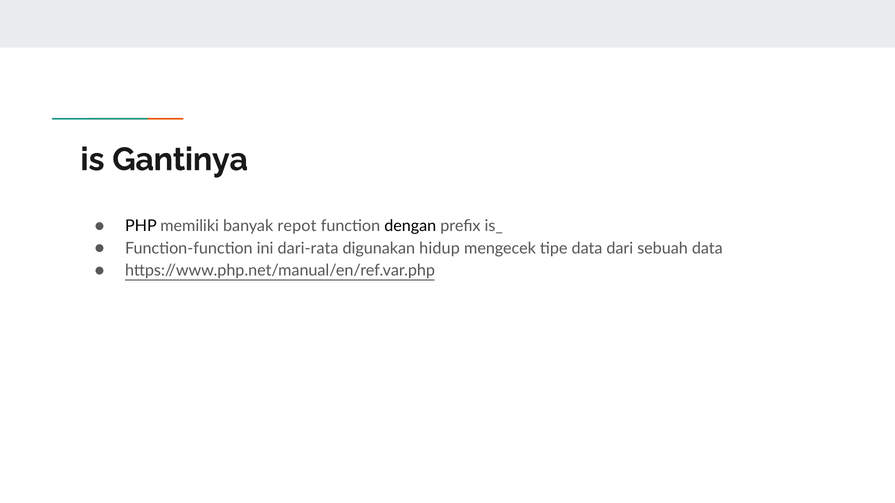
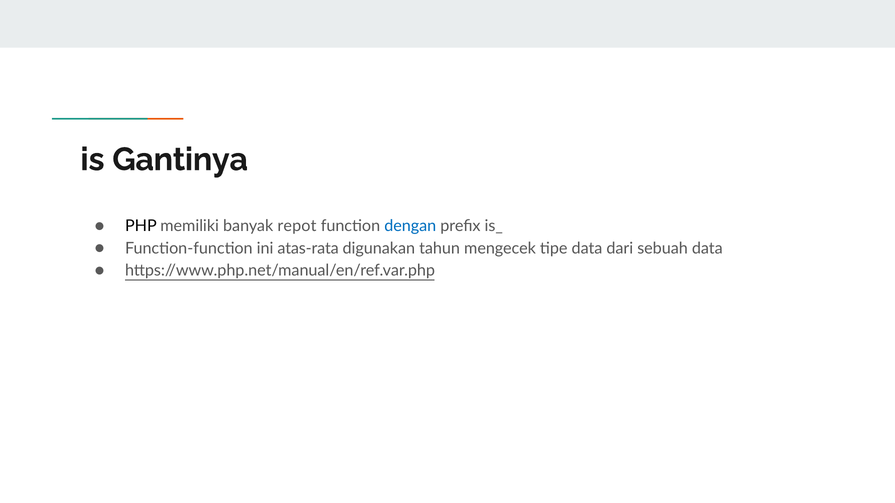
dengan colour: black -> blue
dari-rata: dari-rata -> atas-rata
hidup: hidup -> tahun
